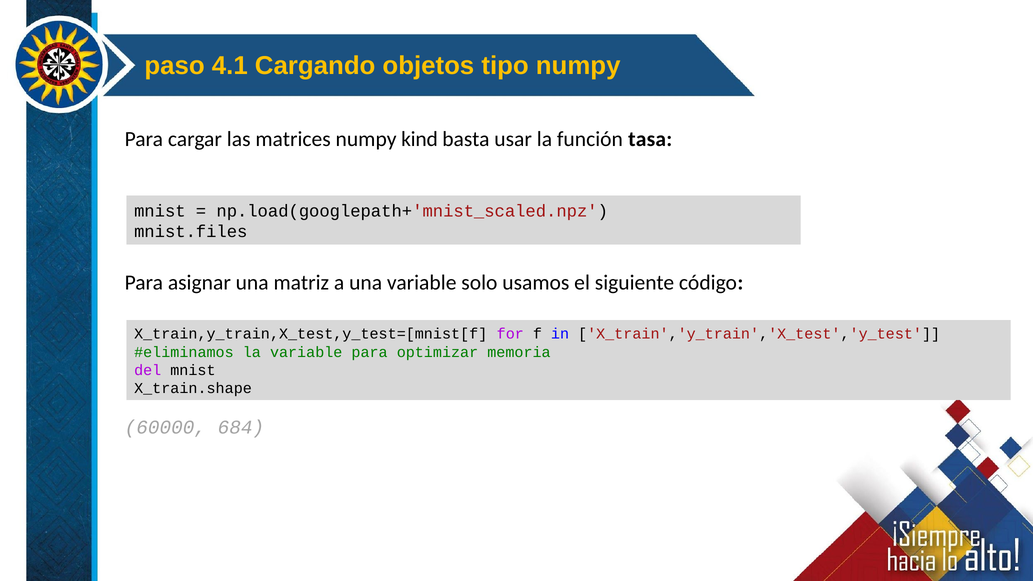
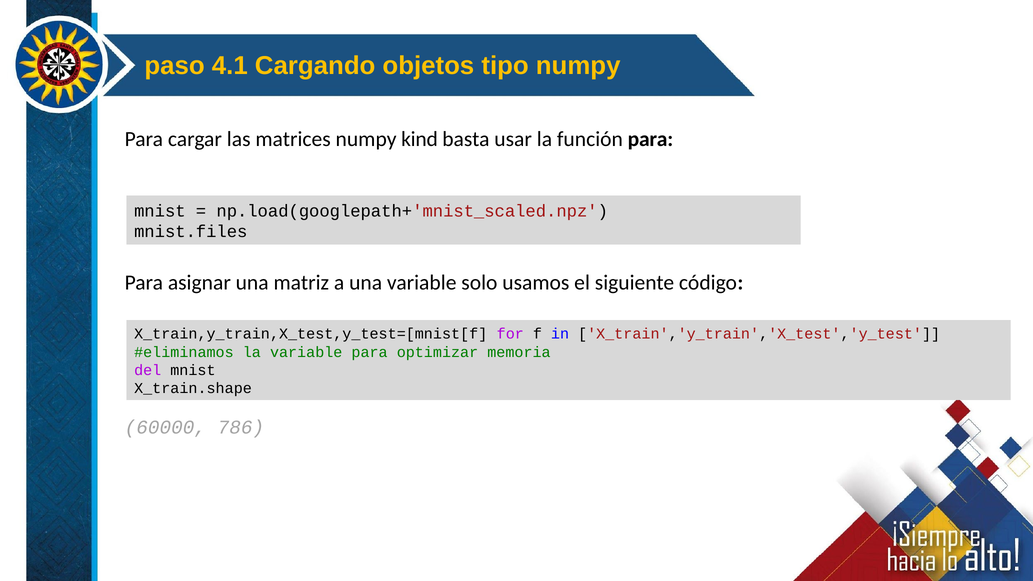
función tasa: tasa -> para
684: 684 -> 786
